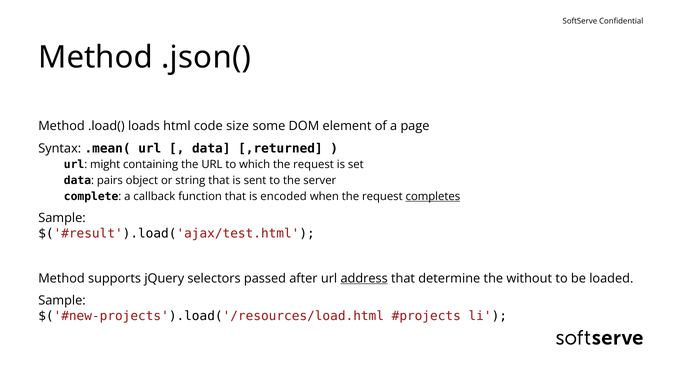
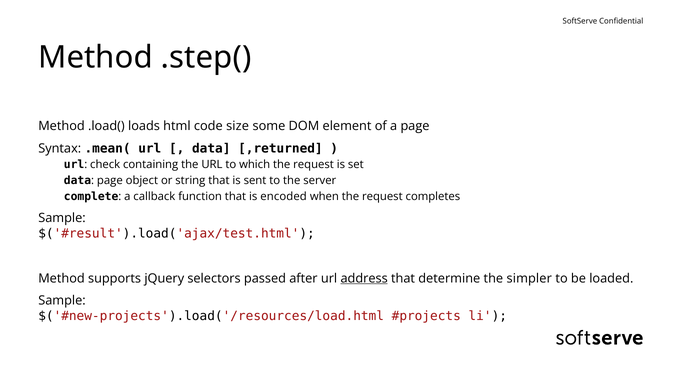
.json(: .json( -> .step(
might: might -> check
data pairs: pairs -> page
completes underline: present -> none
without: without -> simpler
